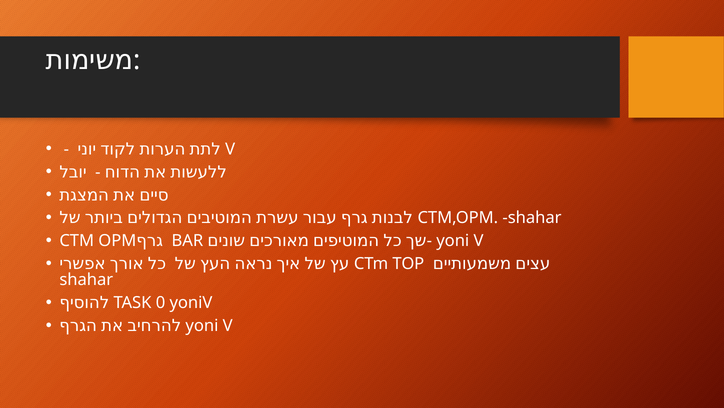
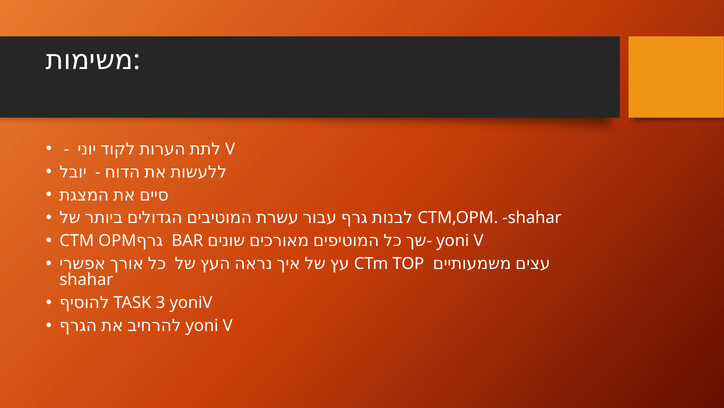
0: 0 -> 3
